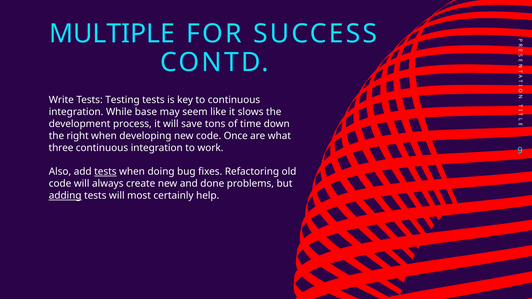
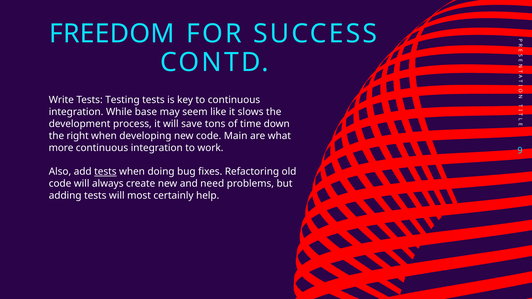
MULTIPLE: MULTIPLE -> FREEDOM
Once: Once -> Main
three: three -> more
done: done -> need
adding underline: present -> none
